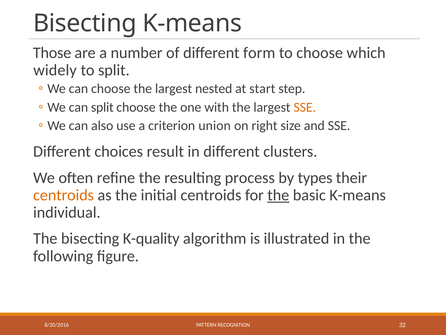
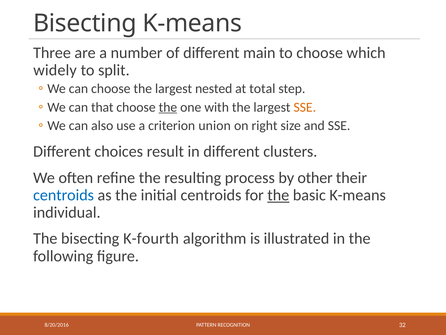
Those: Those -> Three
form: form -> main
start: start -> total
can split: split -> that
the at (168, 107) underline: none -> present
types: types -> other
centroids at (64, 195) colour: orange -> blue
K-quality: K-quality -> K-fourth
